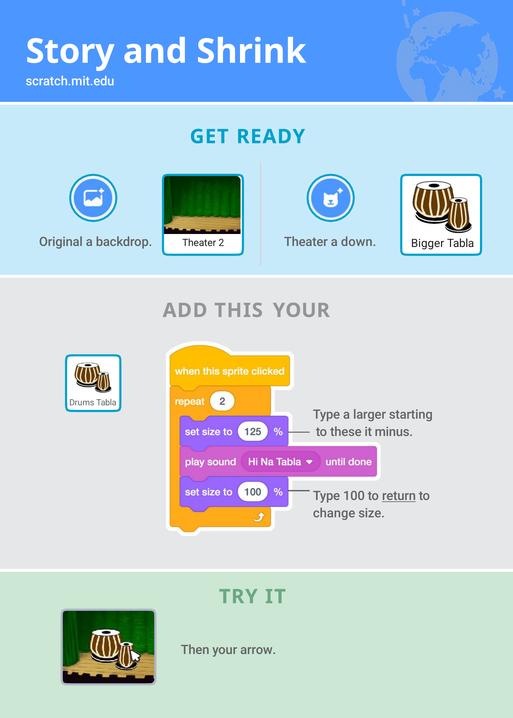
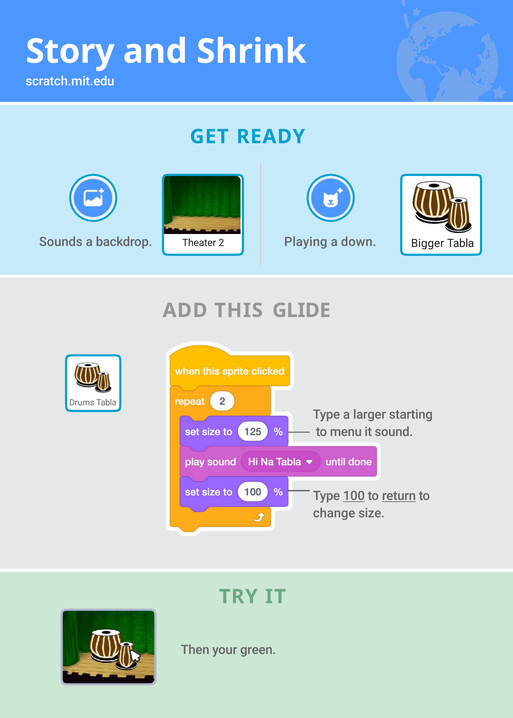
Original: Original -> Sounds
backdrop Theater: Theater -> Playing
THIS YOUR: YOUR -> GLIDE
these: these -> menu
minus: minus -> sound
100 underline: none -> present
arrow: arrow -> green
